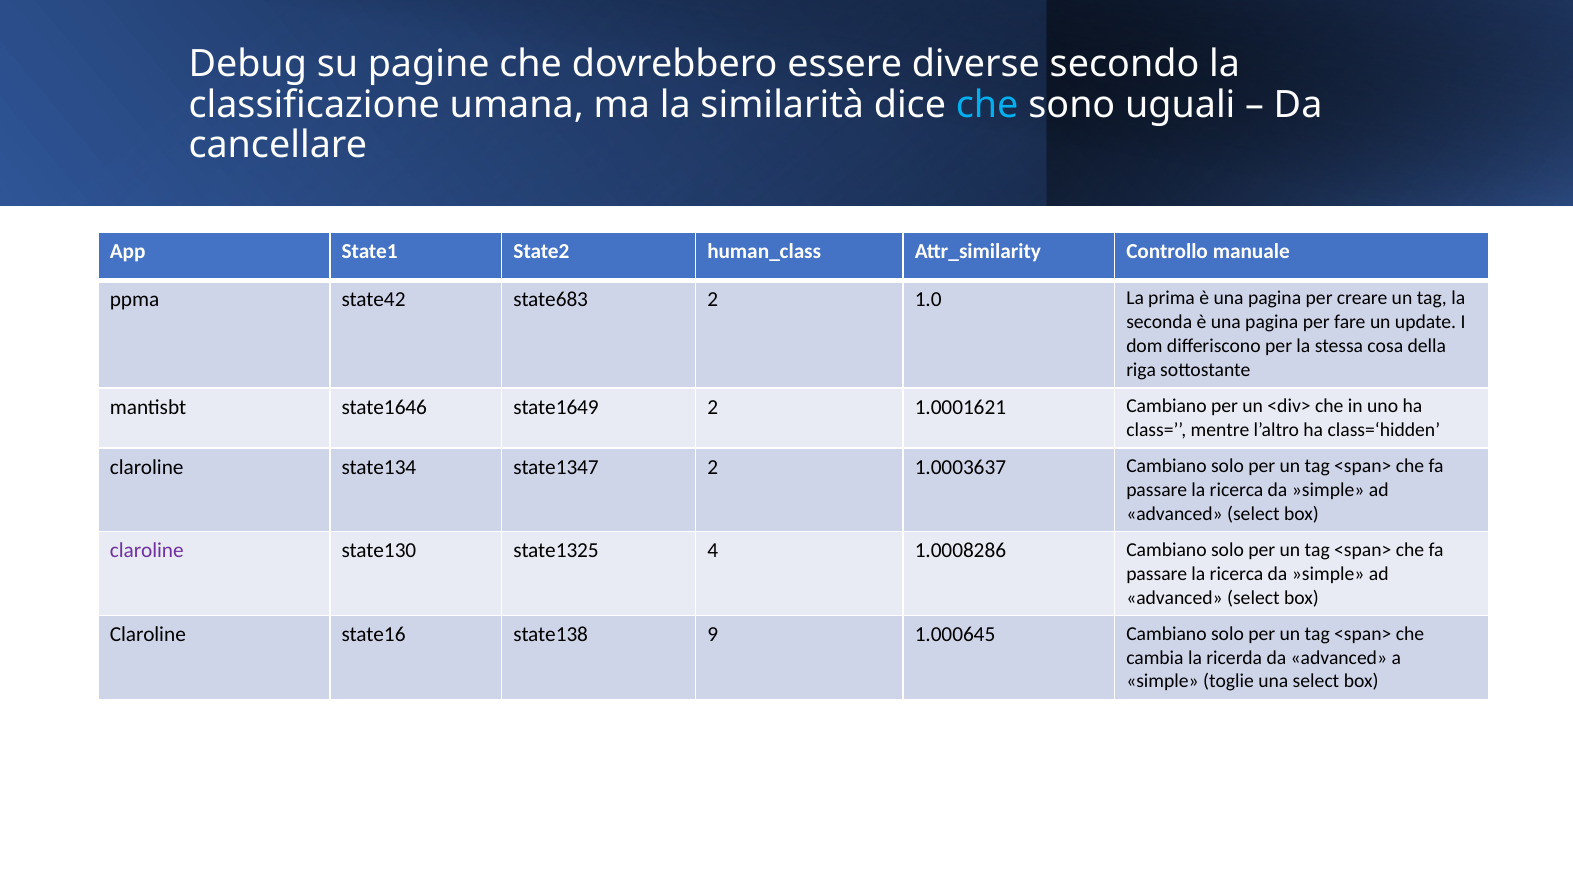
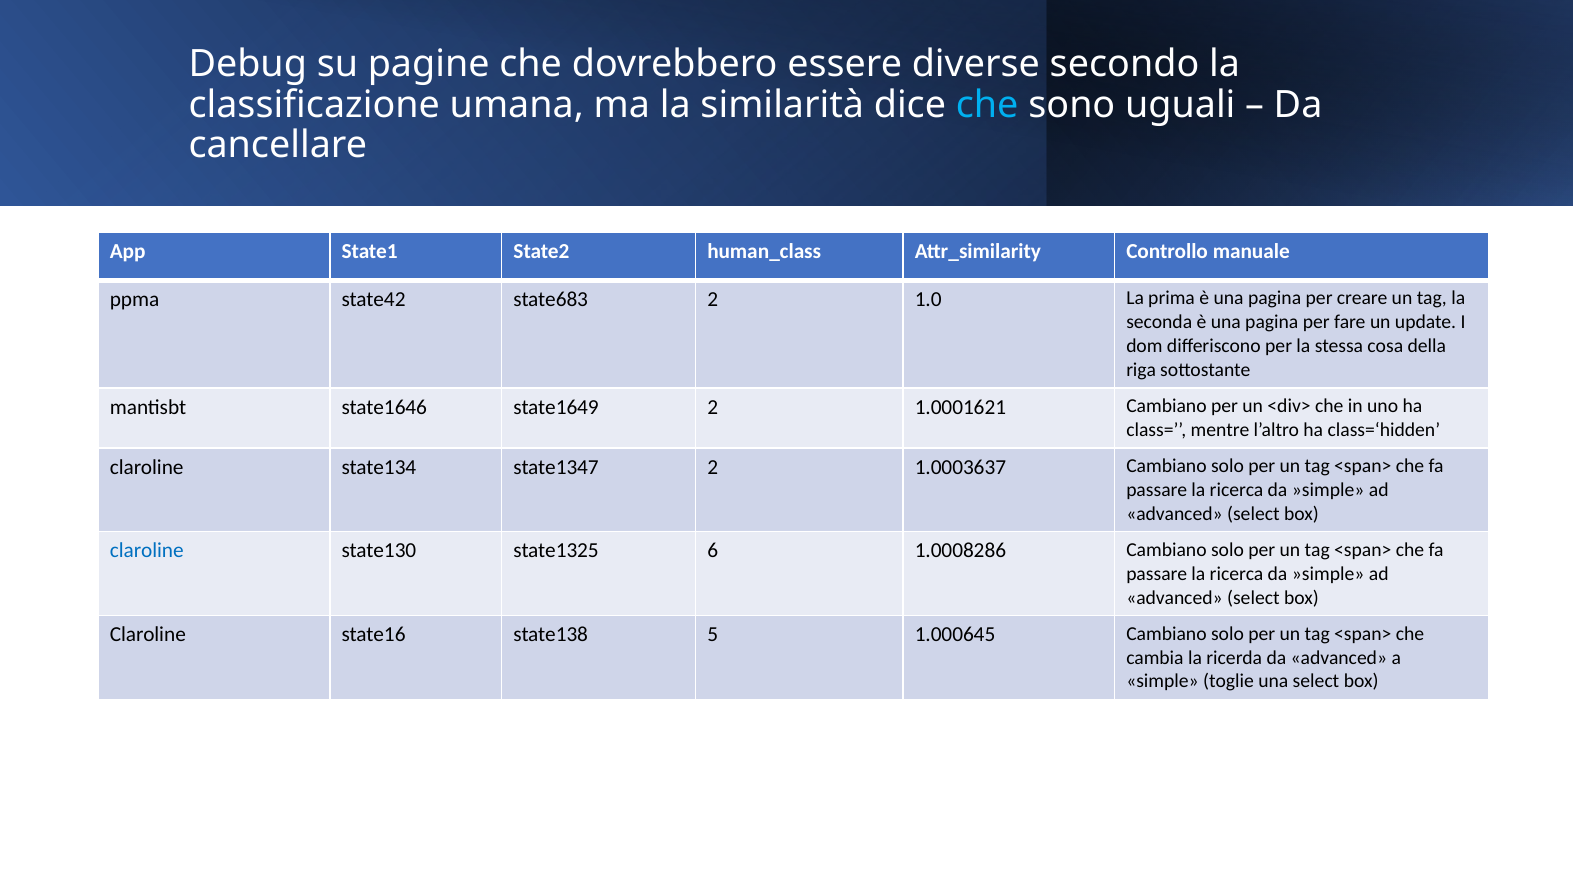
claroline at (147, 551) colour: purple -> blue
4: 4 -> 6
9: 9 -> 5
